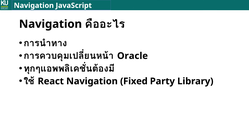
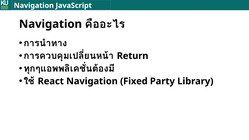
Oracle: Oracle -> Return
